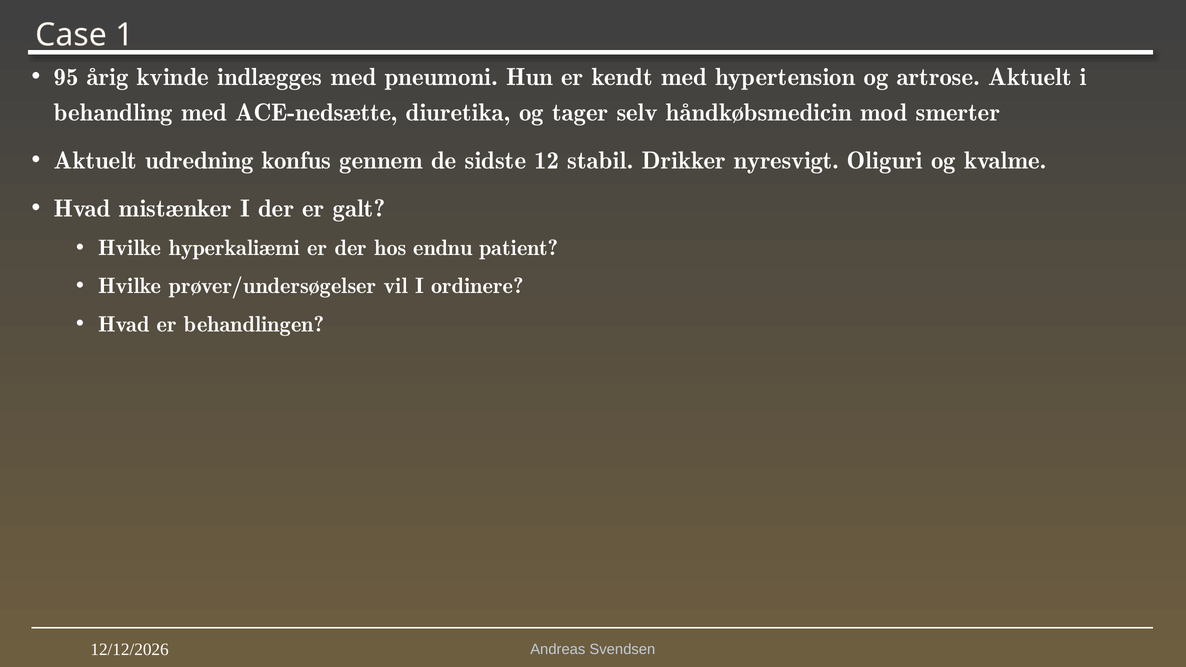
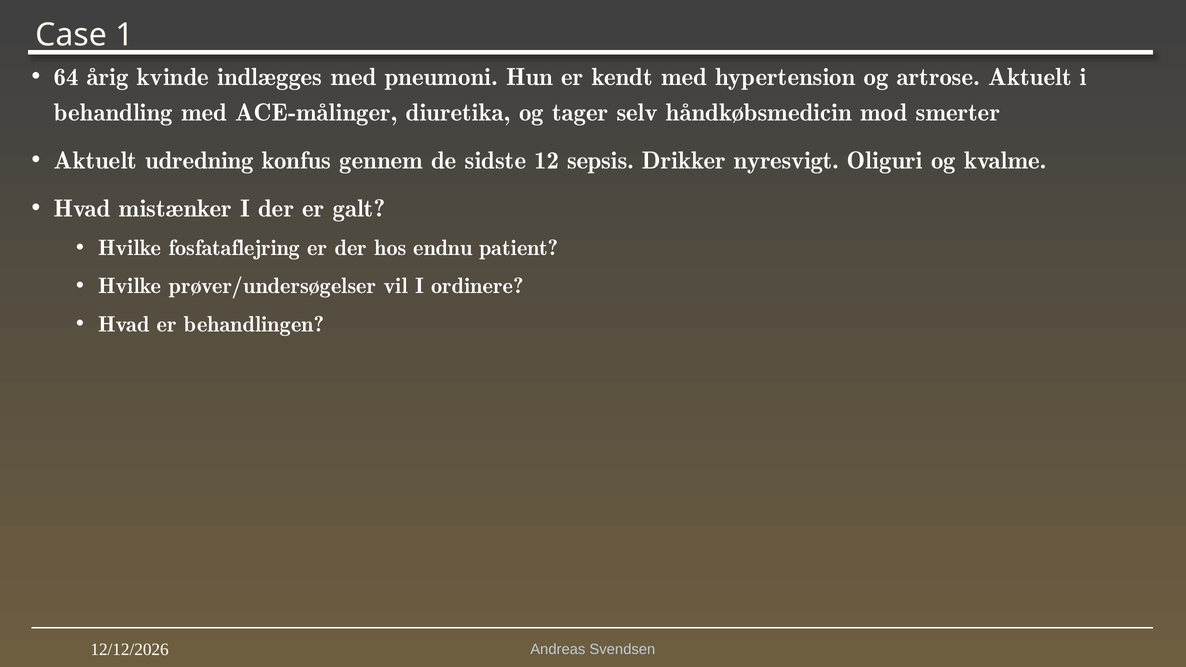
95: 95 -> 64
ACE-nedsætte: ACE-nedsætte -> ACE-målinger
stabil: stabil -> sepsis
hyperkaliæmi: hyperkaliæmi -> fosfataflejring
